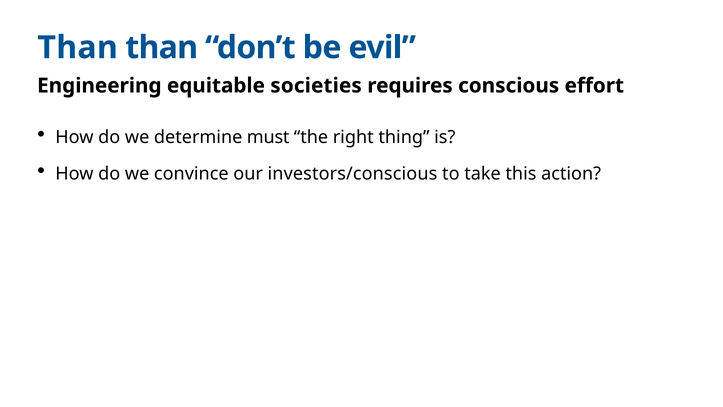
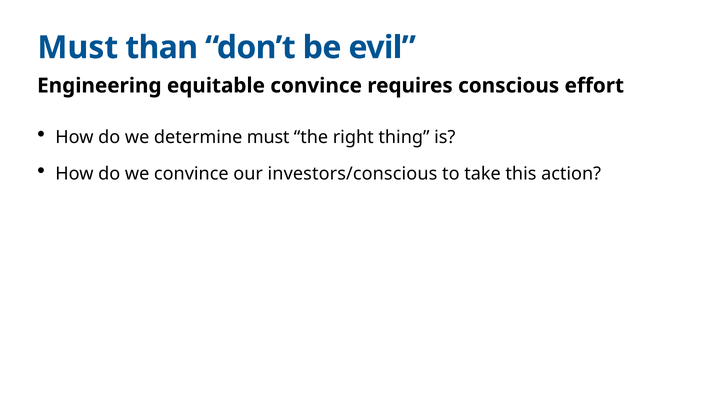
Than at (78, 48): Than -> Must
equitable societies: societies -> convince
